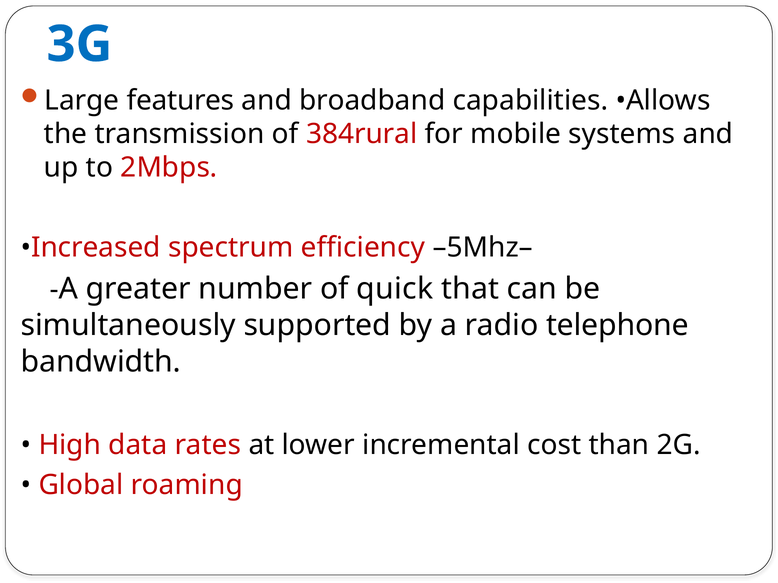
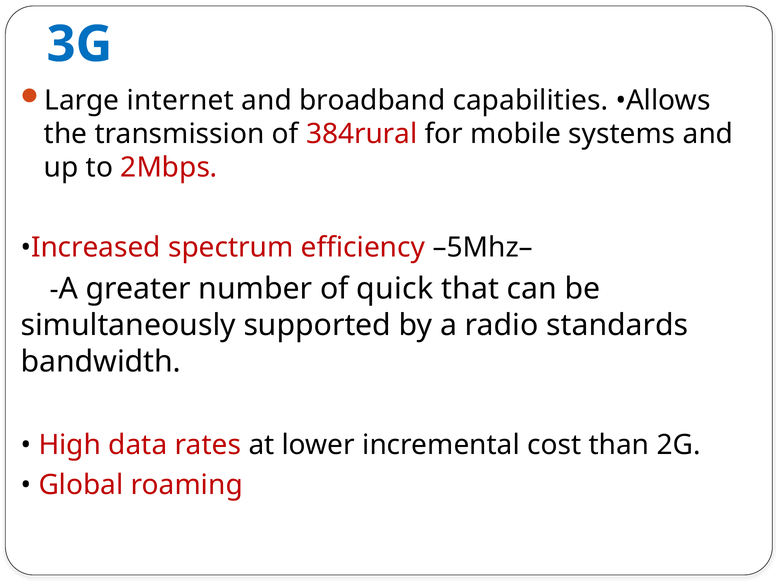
features: features -> internet
telephone: telephone -> standards
